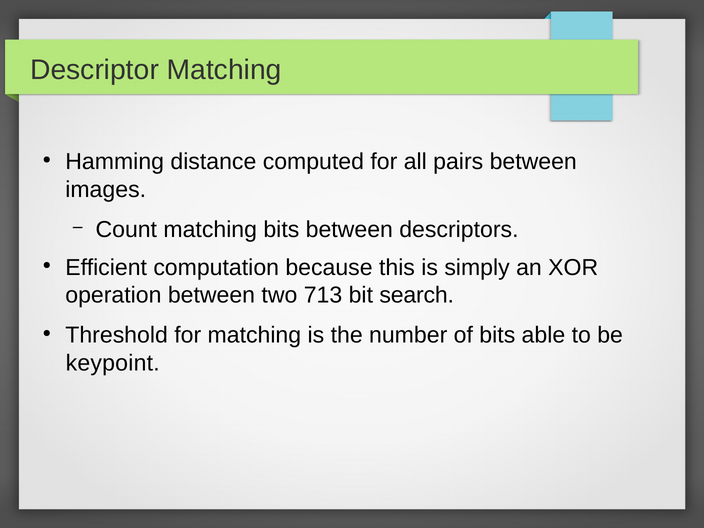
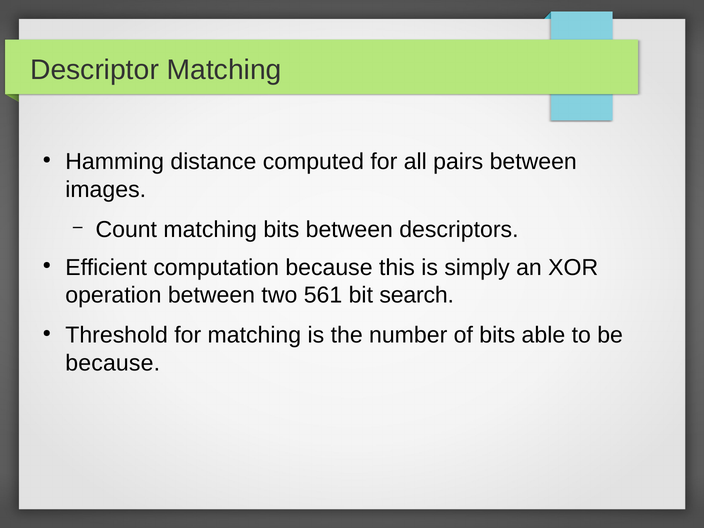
713: 713 -> 561
keypoint at (113, 363): keypoint -> because
